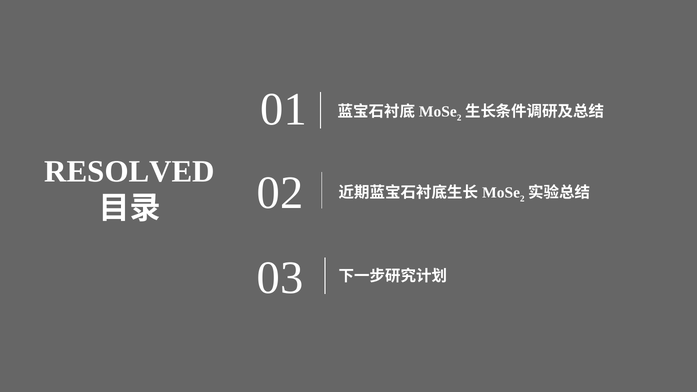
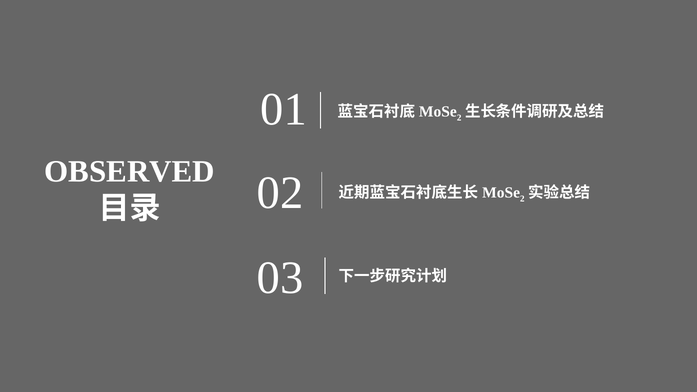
RESOLVED: RESOLVED -> OBSERVED
